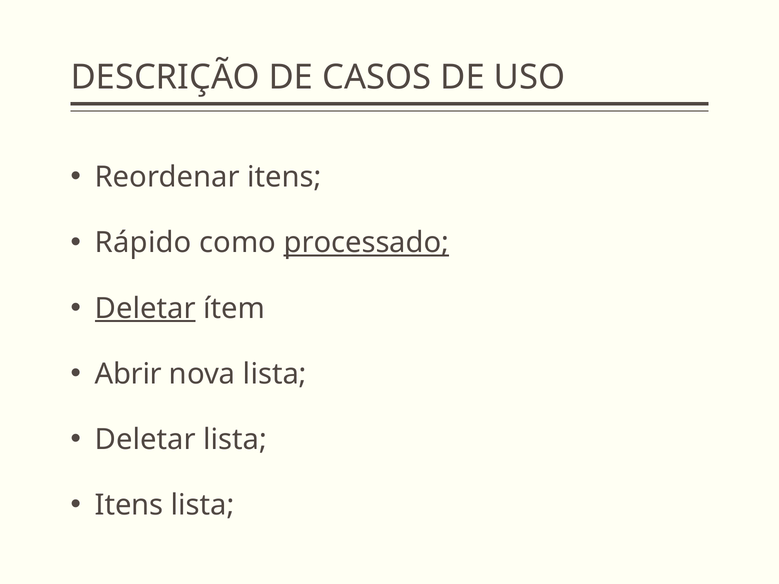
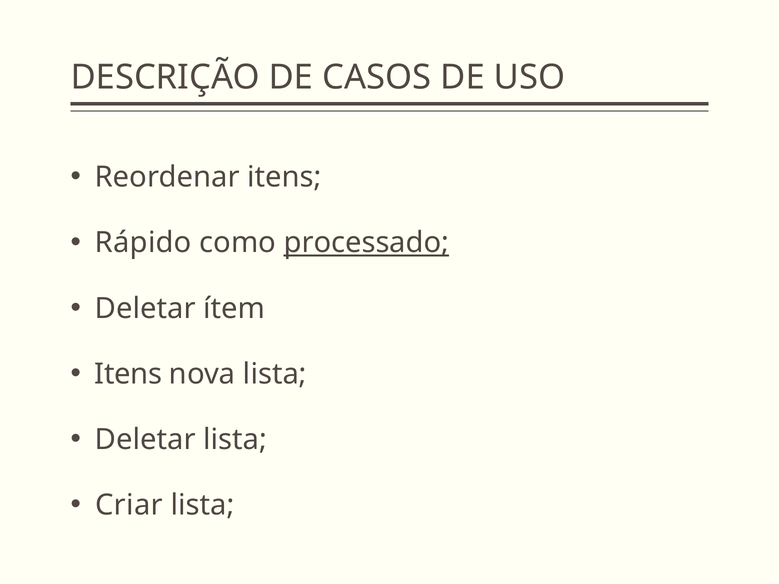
Deletar at (145, 309) underline: present -> none
Abrir at (128, 374): Abrir -> Itens
Itens at (129, 505): Itens -> Criar
